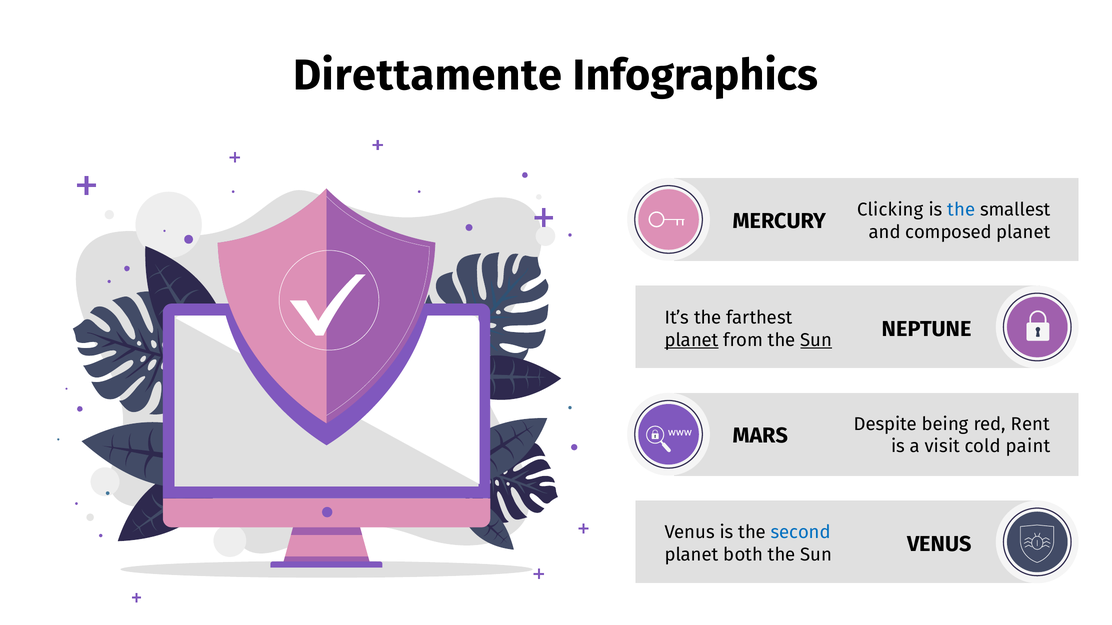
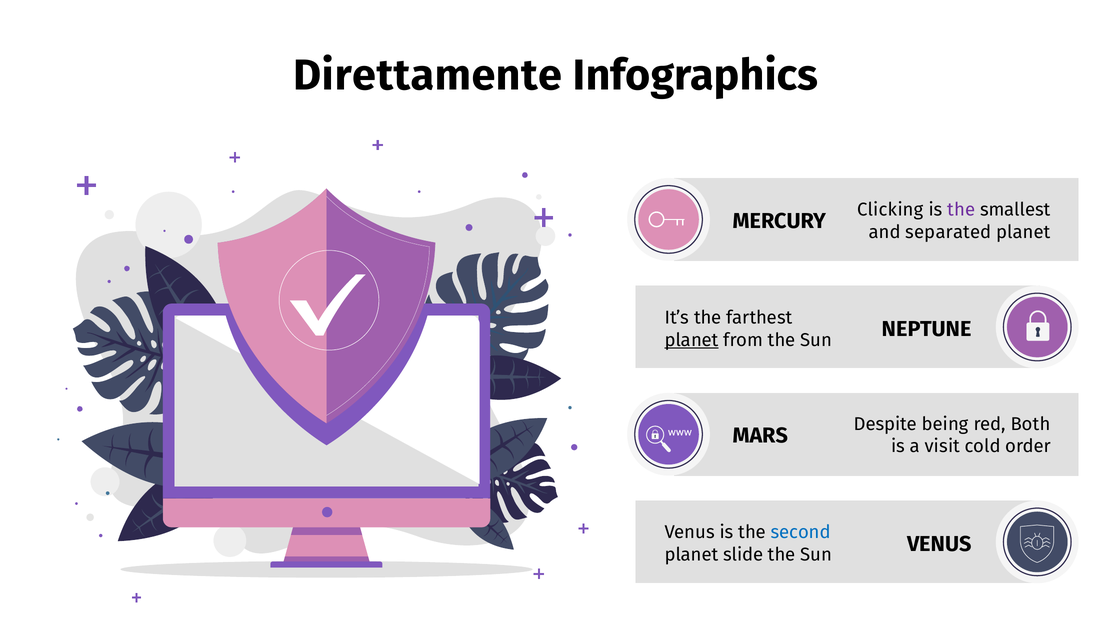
the at (961, 210) colour: blue -> purple
composed: composed -> separated
Sun at (816, 340) underline: present -> none
Rent: Rent -> Both
paint: paint -> order
both: both -> slide
